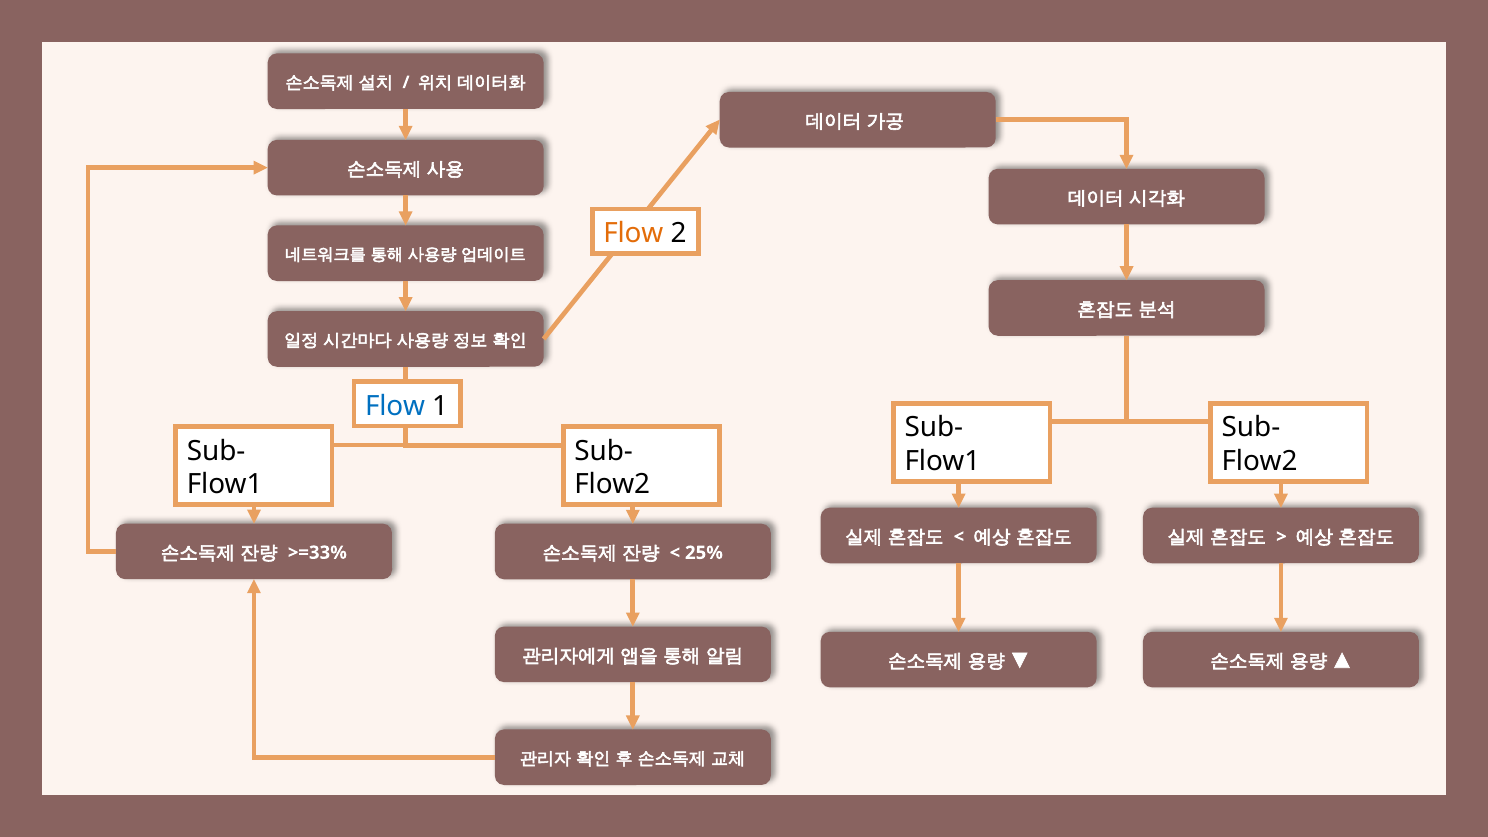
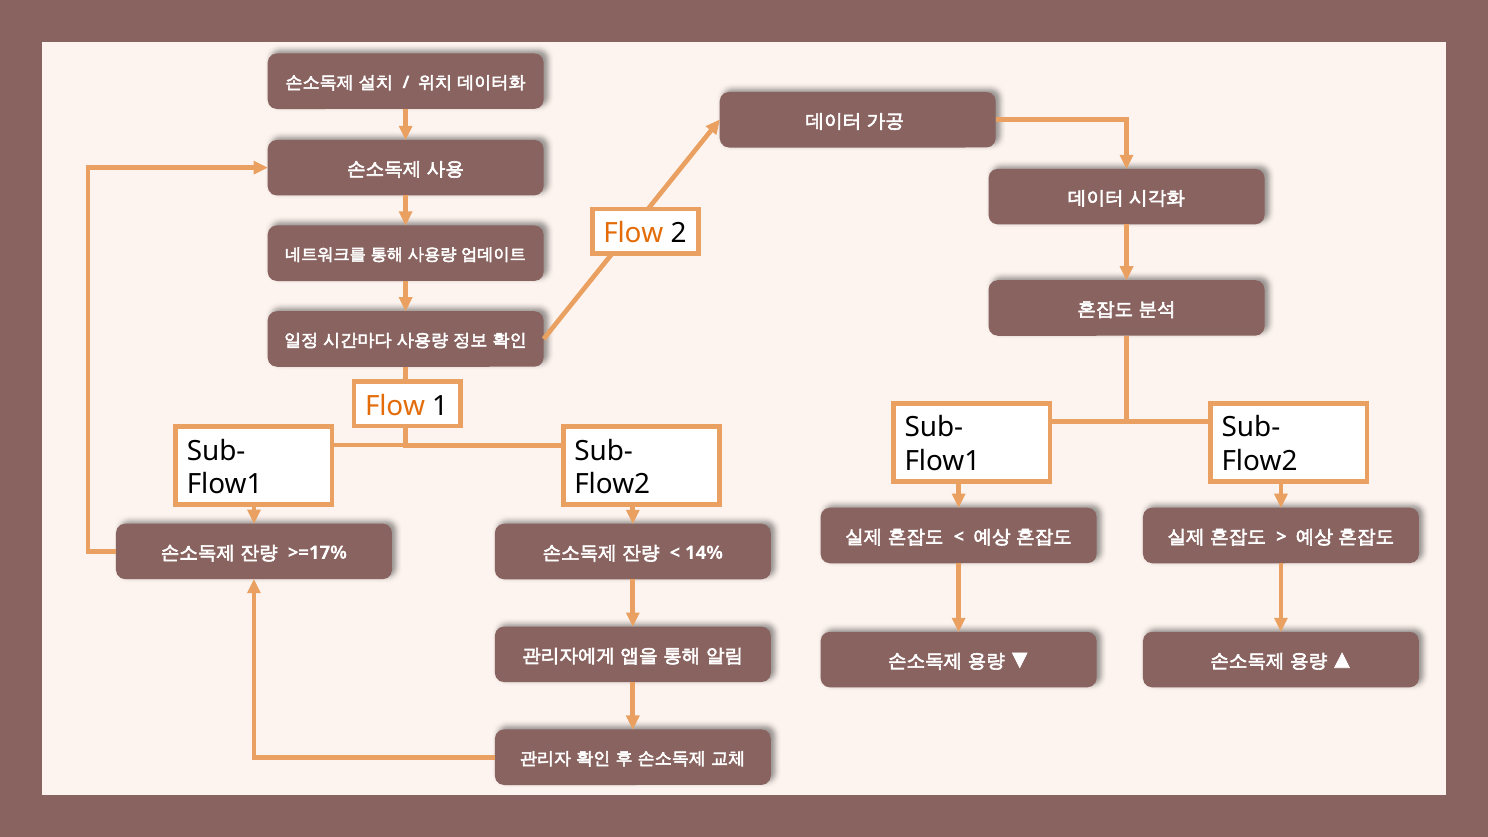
Flow at (395, 406) colour: blue -> orange
>=33%: >=33% -> >=17%
25%: 25% -> 14%
